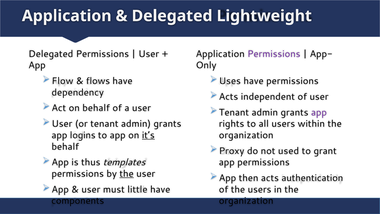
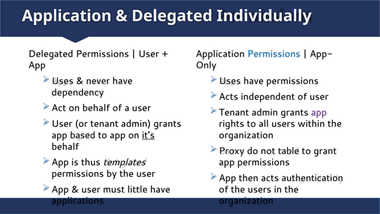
Lightweight: Lightweight -> Individually
Permissions at (274, 54) colour: purple -> blue
Flow at (63, 81): Flow -> Uses
flows: flows -> never
logins: logins -> based
used: used -> table
the at (127, 174) underline: present -> none
components: components -> applications
